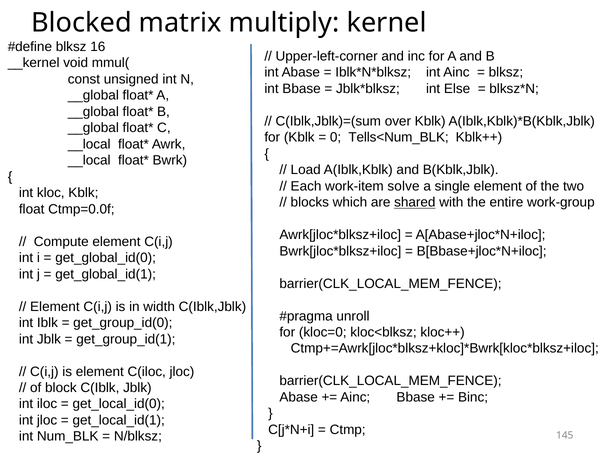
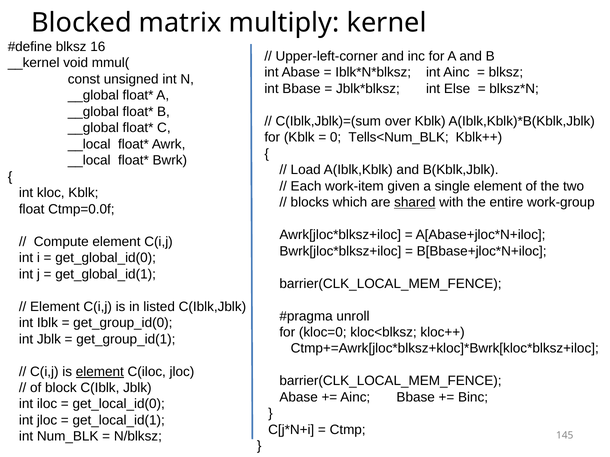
solve: solve -> given
width: width -> listed
element at (100, 372) underline: none -> present
